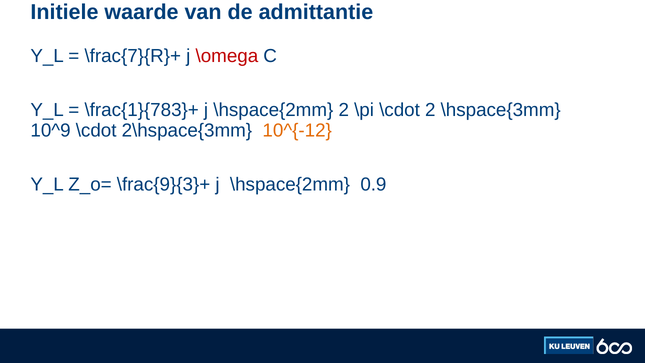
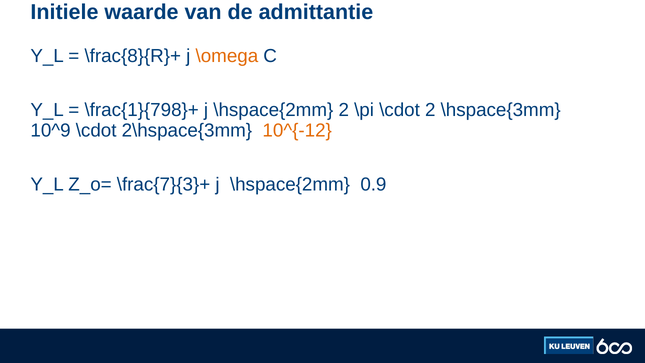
\frac{7}{R}+: \frac{7}{R}+ -> \frac{8}{R}+
\omega colour: red -> orange
\frac{1}{783}+: \frac{1}{783}+ -> \frac{1}{798}+
\frac{9}{3}+: \frac{9}{3}+ -> \frac{7}{3}+
